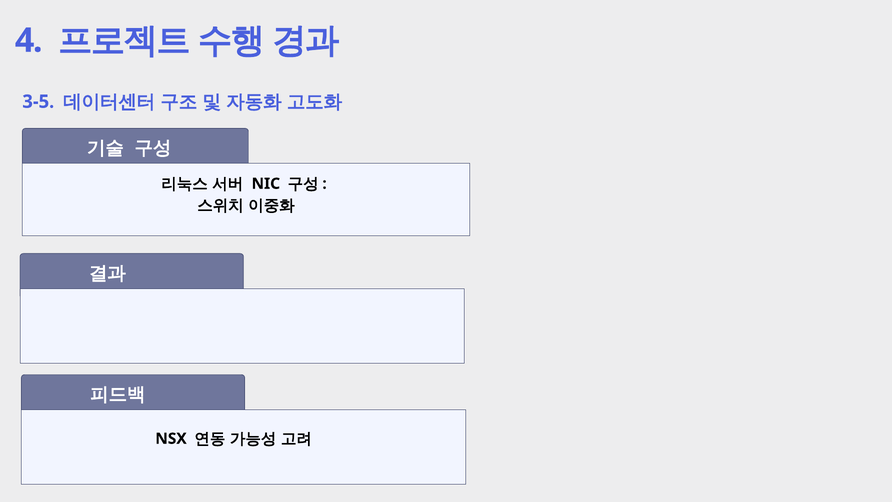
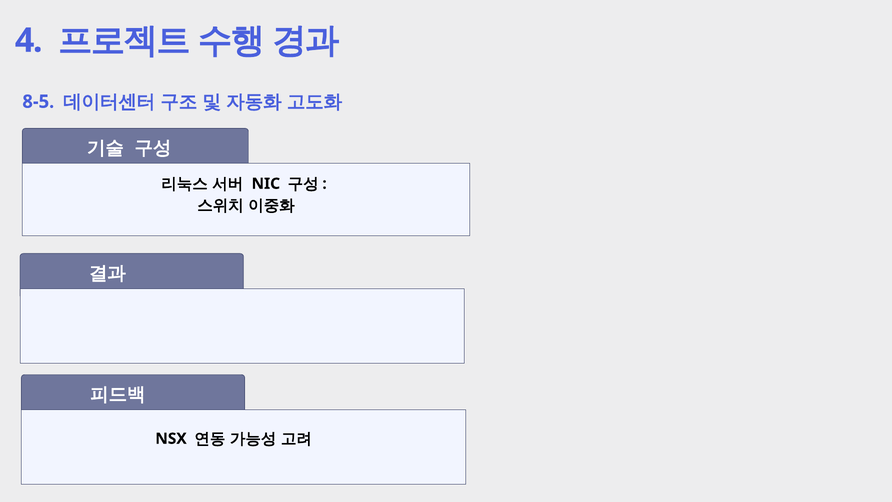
3-5: 3-5 -> 8-5
